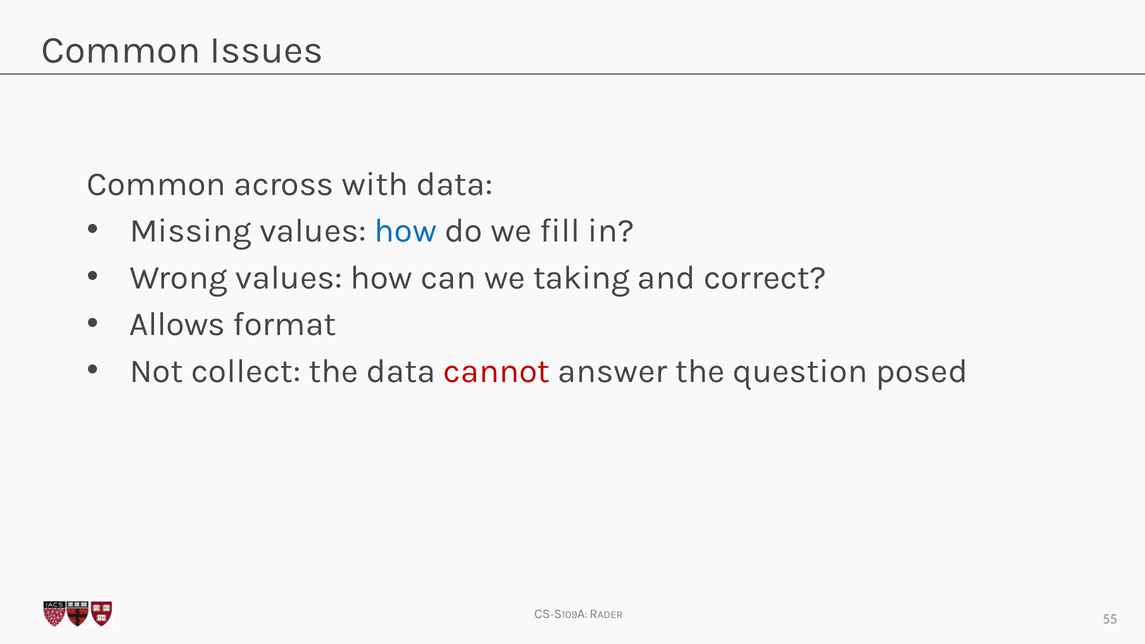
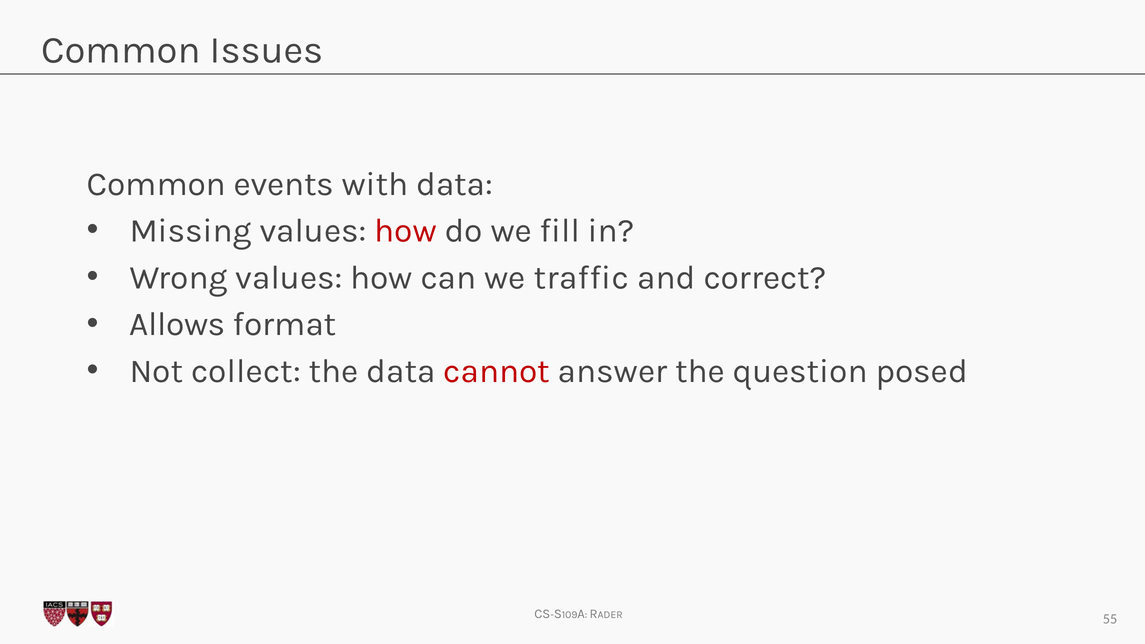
across: across -> events
how at (406, 231) colour: blue -> red
taking: taking -> traffic
